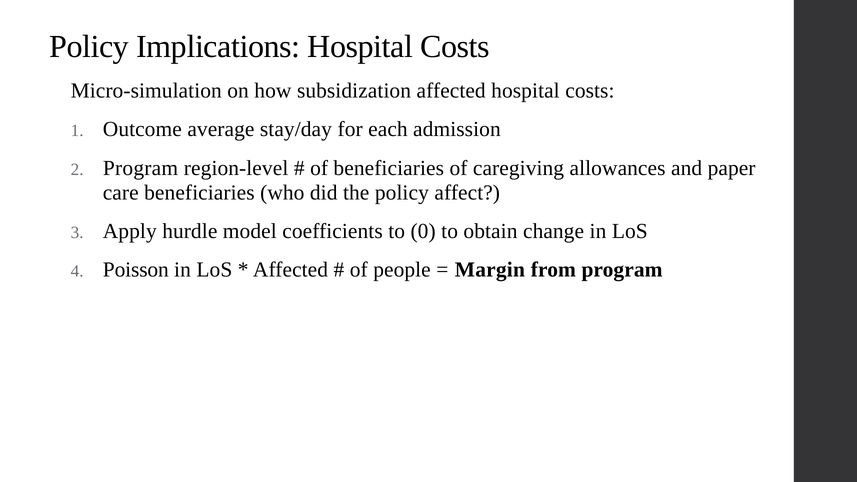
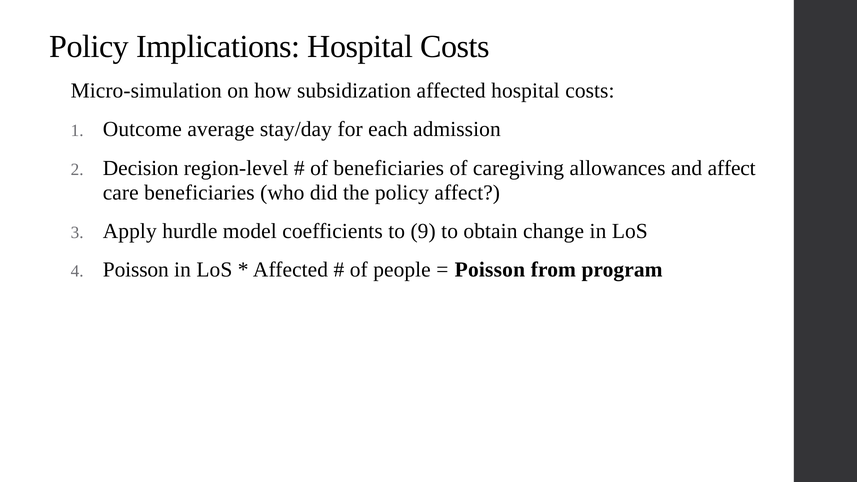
Program at (141, 168): Program -> Decision
and paper: paper -> affect
0: 0 -> 9
Margin at (490, 270): Margin -> Poisson
